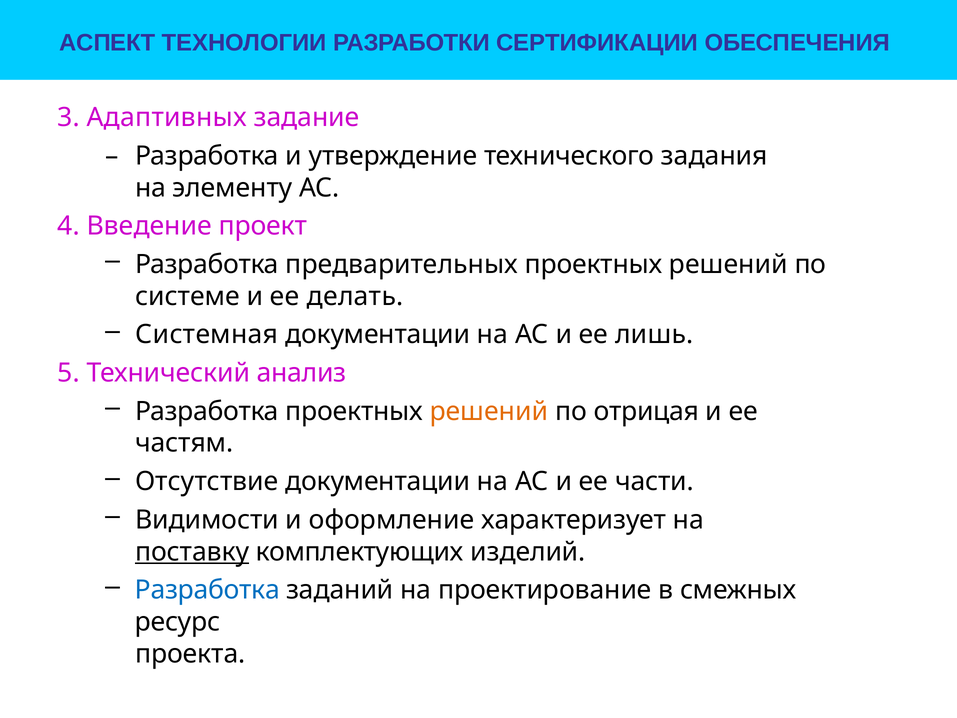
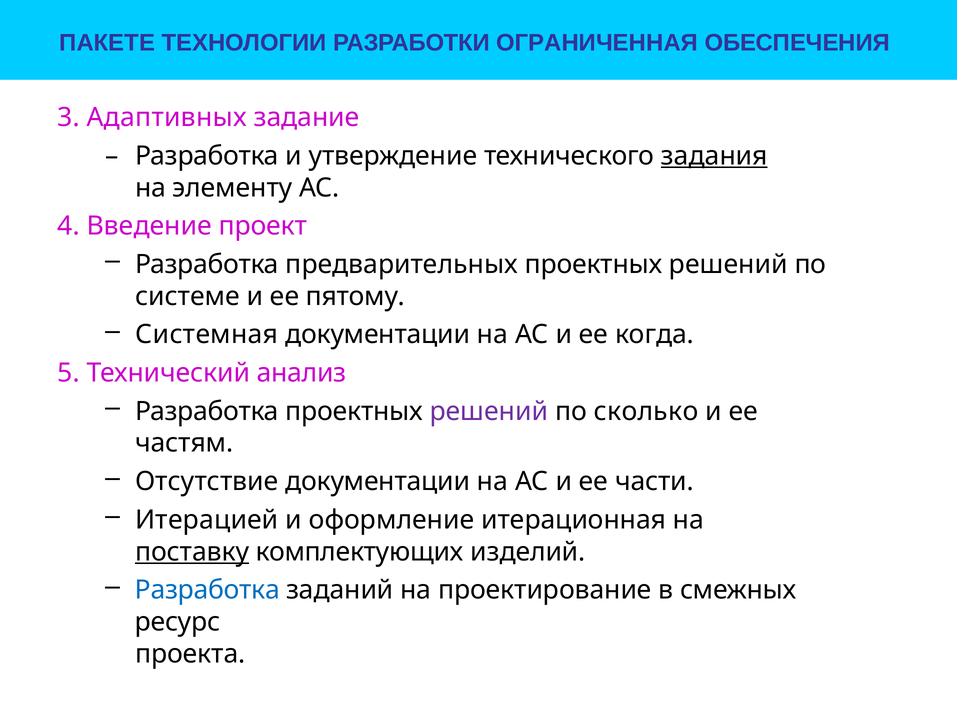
АСПЕКТ: АСПЕКТ -> ПАКЕТЕ
СЕРТИФИКАЦИИ: СЕРТИФИКАЦИИ -> ОГРАНИЧЕННАЯ
задания underline: none -> present
делать: делать -> пятому
лишь: лишь -> когда
решений at (489, 411) colour: orange -> purple
отрицая: отрицая -> сколько
Видимости: Видимости -> Итерацией
характеризует: характеризует -> итерационная
